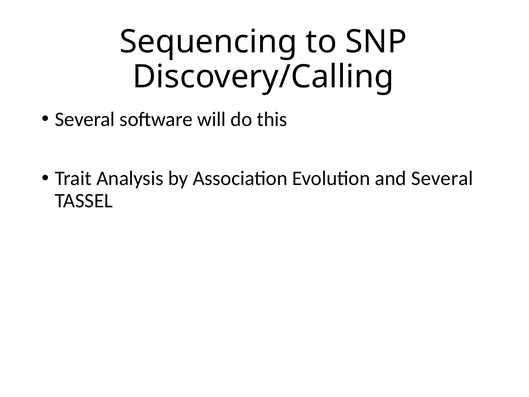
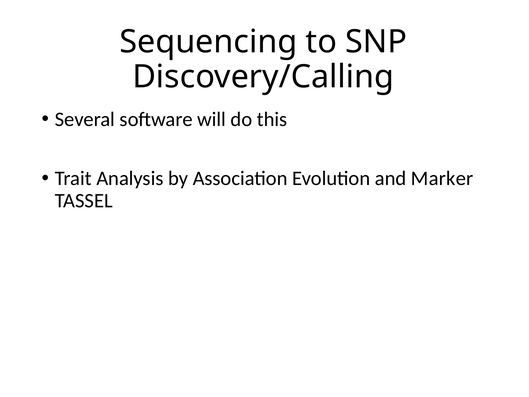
and Several: Several -> Marker
